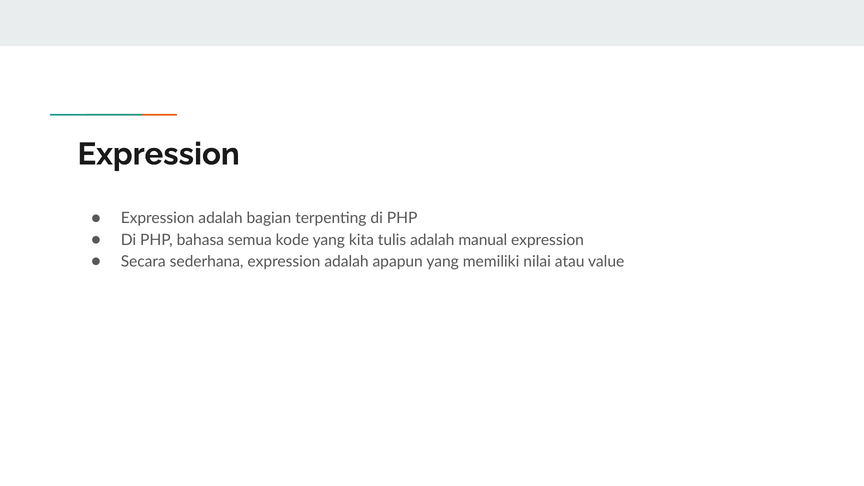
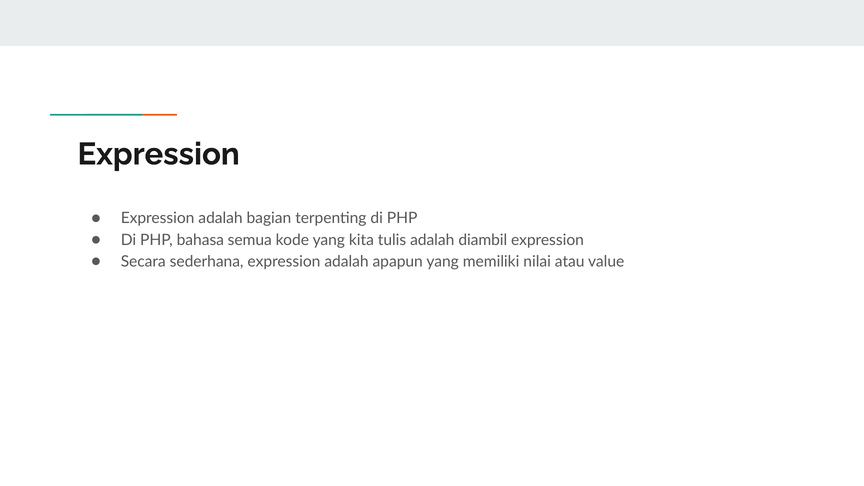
manual: manual -> diambil
